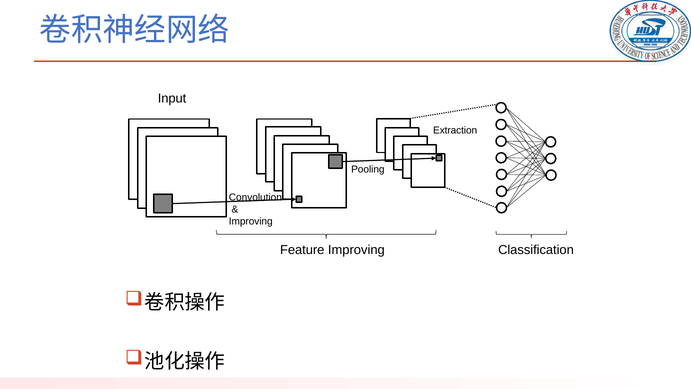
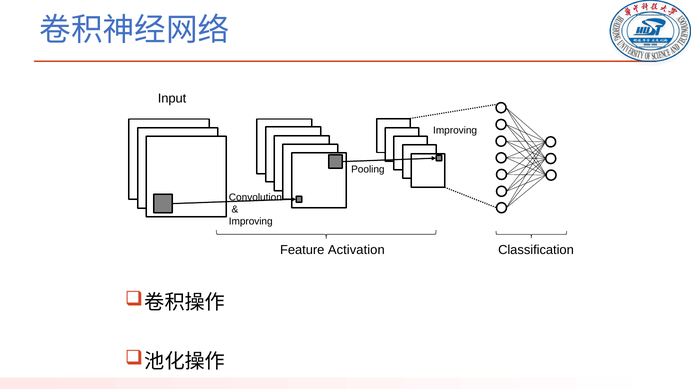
Extraction at (455, 130): Extraction -> Improving
Feature Improving: Improving -> Activation
